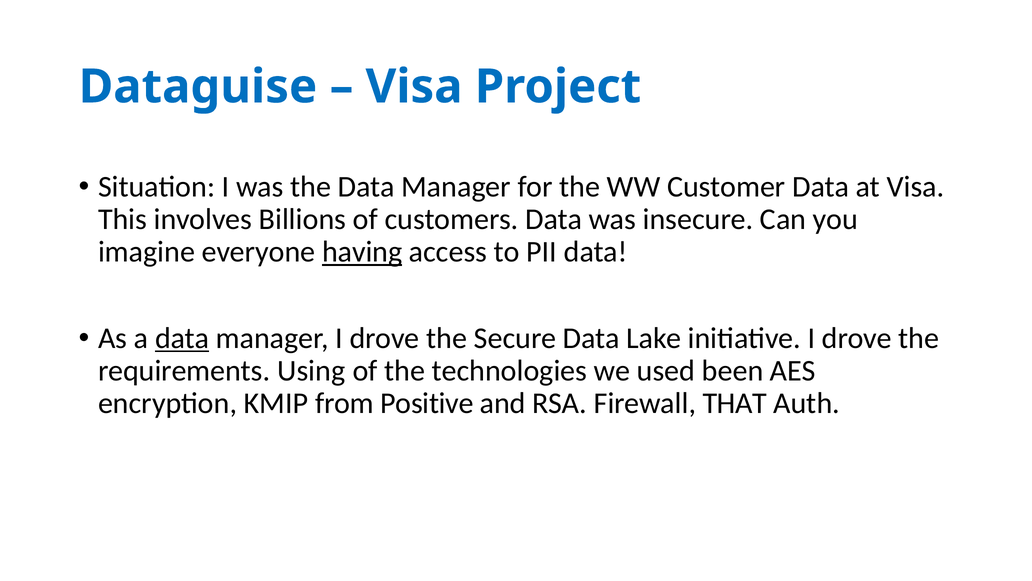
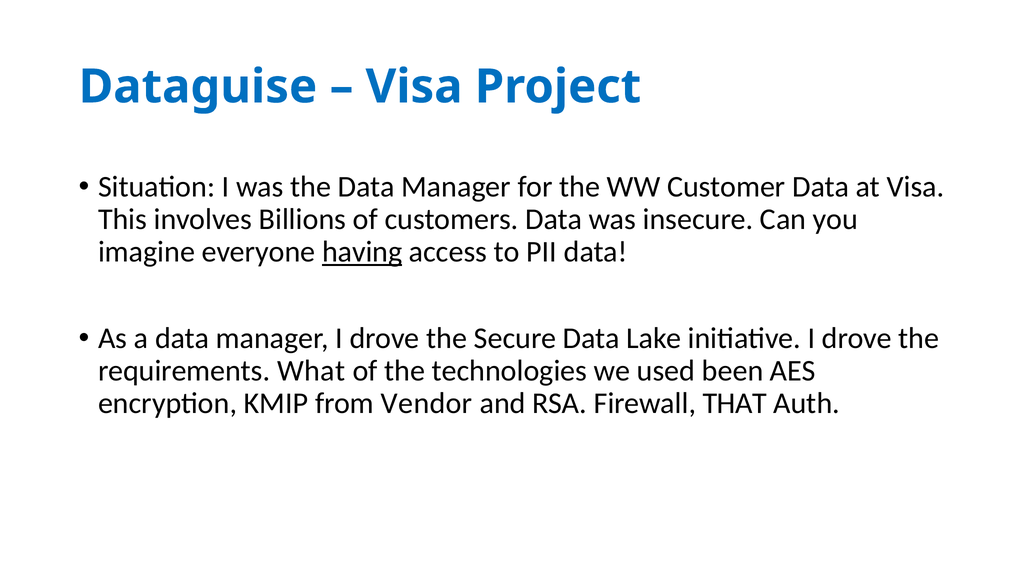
data at (182, 338) underline: present -> none
Using: Using -> What
Positive: Positive -> Vendor
